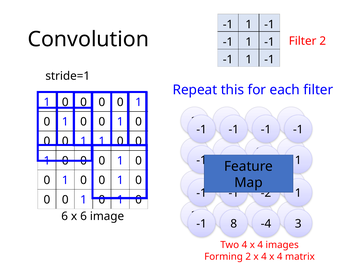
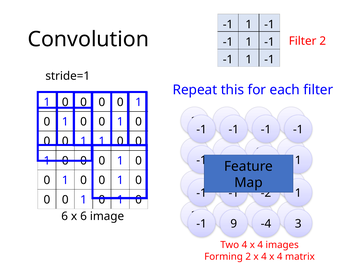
8: 8 -> 9
